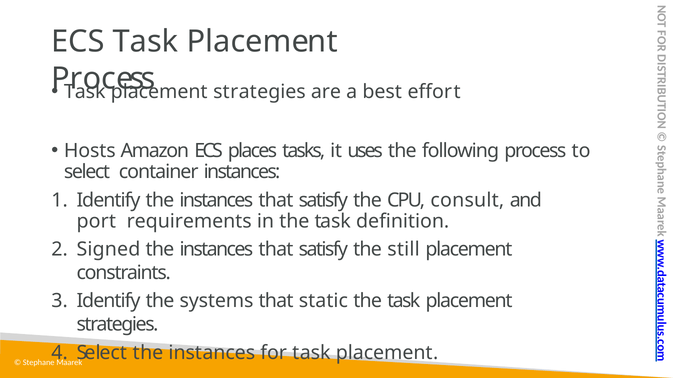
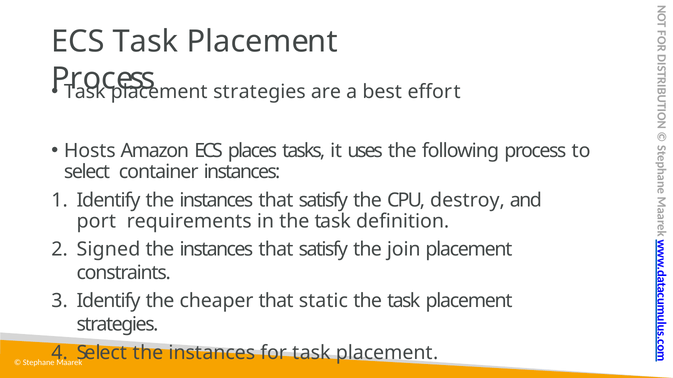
consult: consult -> destroy
still: still -> join
systems: systems -> cheaper
